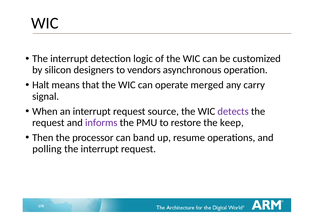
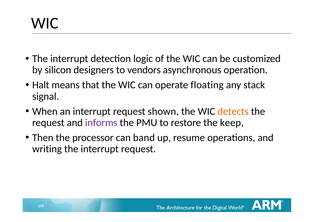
merged: merged -> floating
carry: carry -> stack
source: source -> shown
detects colour: purple -> orange
polling: polling -> writing
